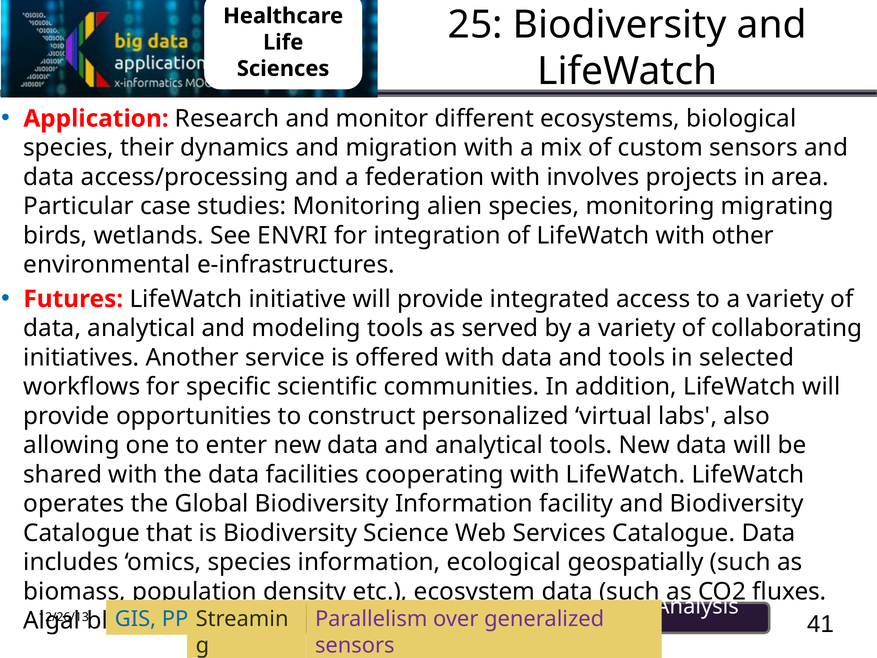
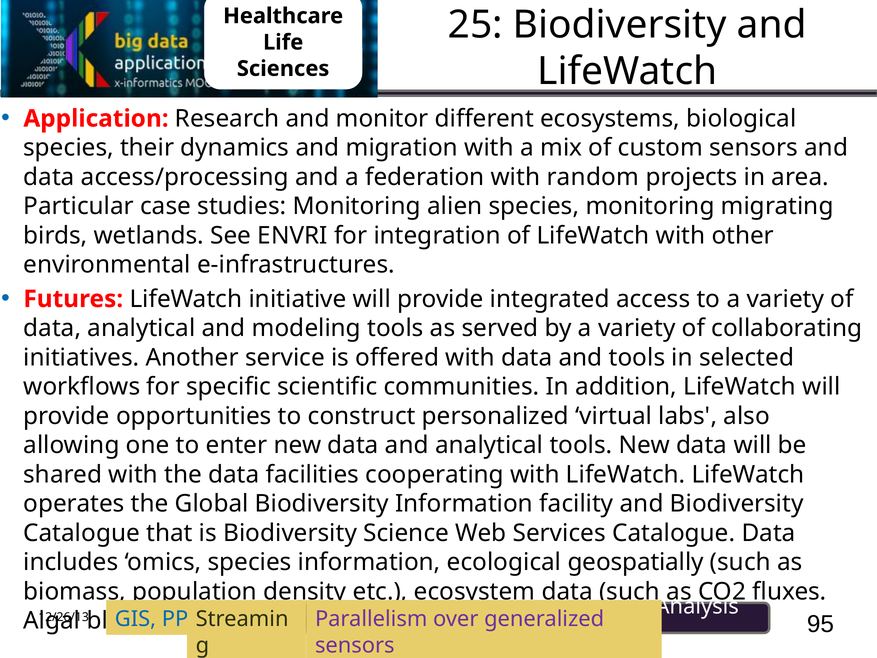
involves: involves -> random
41: 41 -> 95
